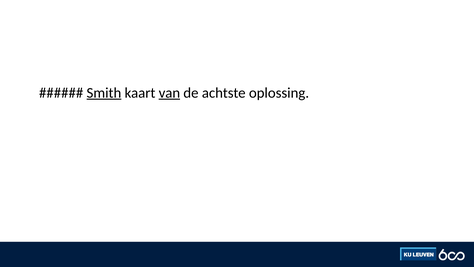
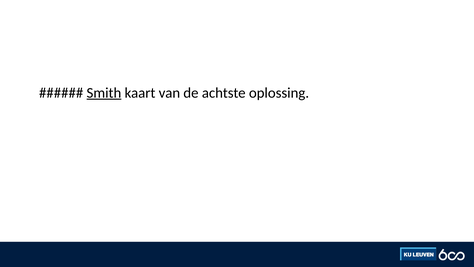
van underline: present -> none
